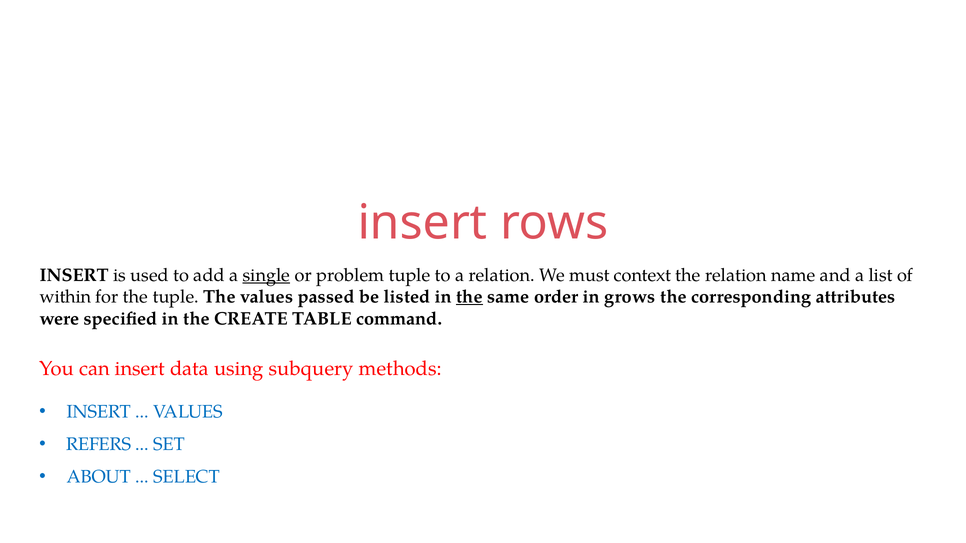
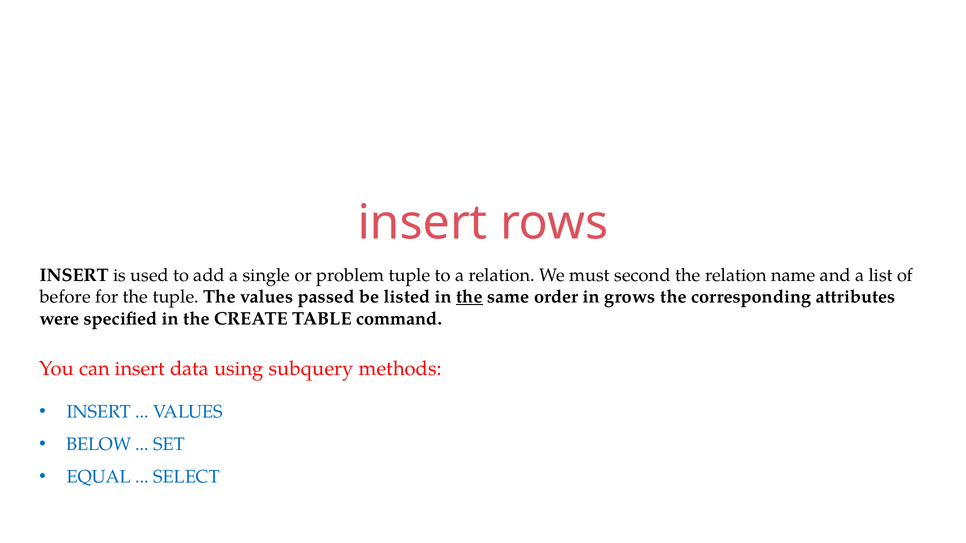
single underline: present -> none
context: context -> second
within: within -> before
REFERS: REFERS -> BELOW
ABOUT: ABOUT -> EQUAL
